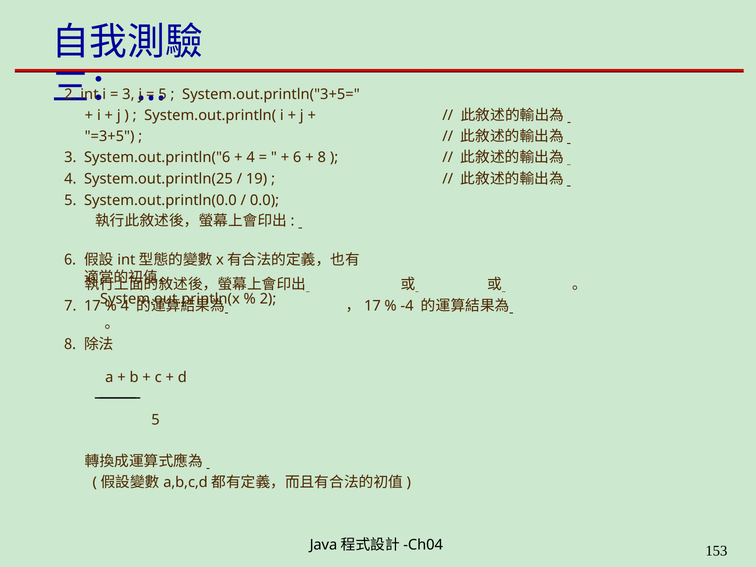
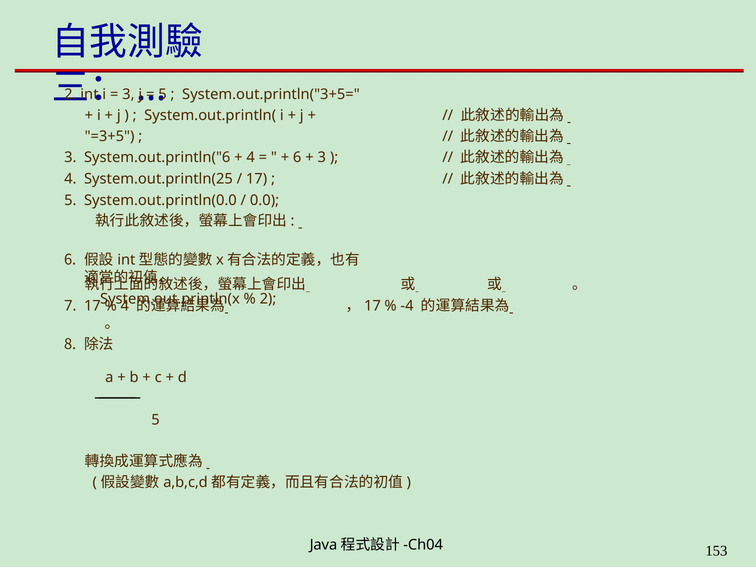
8 at (322, 157): 8 -> 3
19 at (257, 179): 19 -> 17
